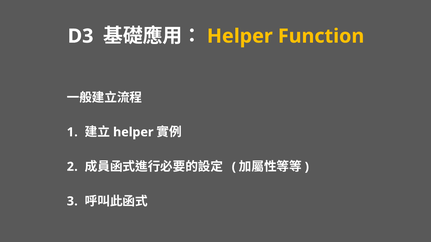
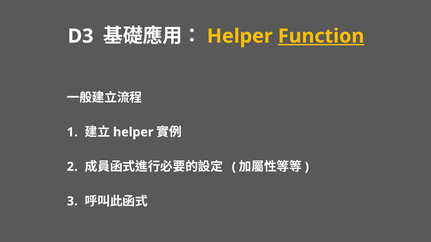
Function underline: none -> present
